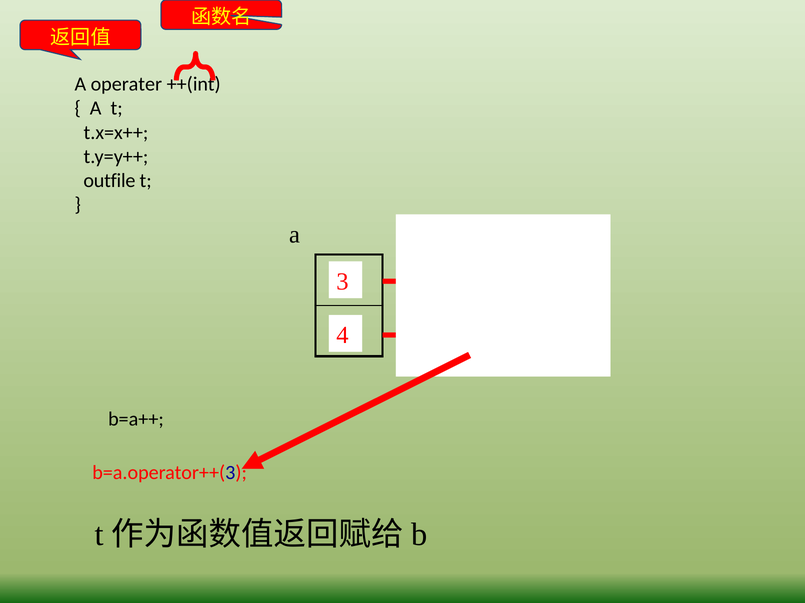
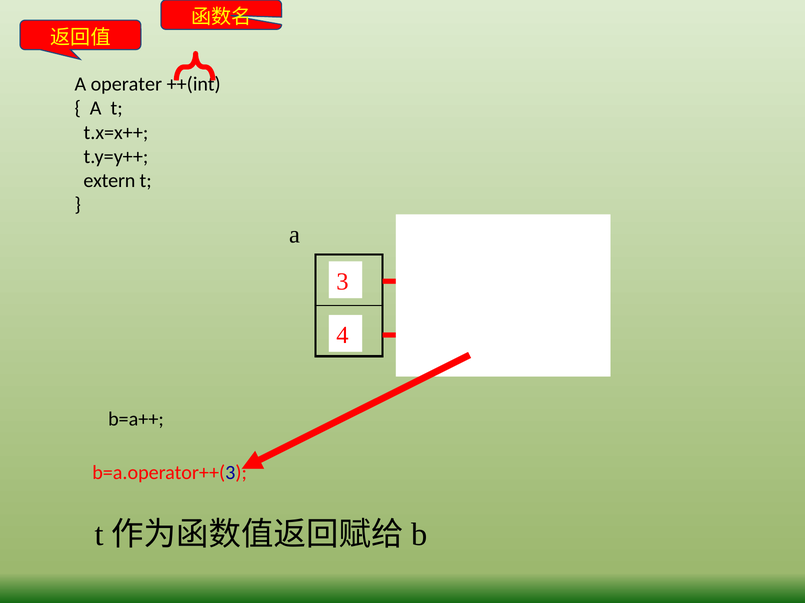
outfile: outfile -> extern
